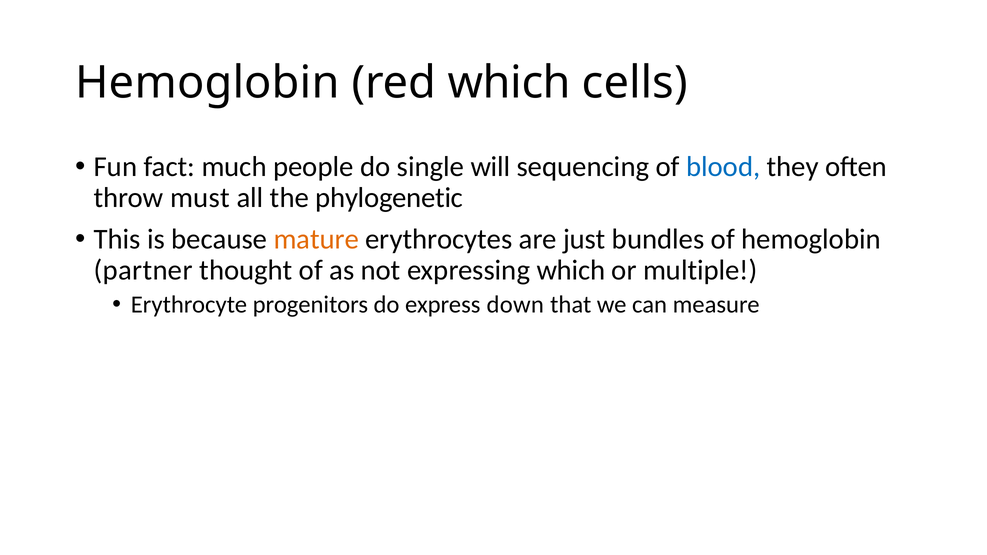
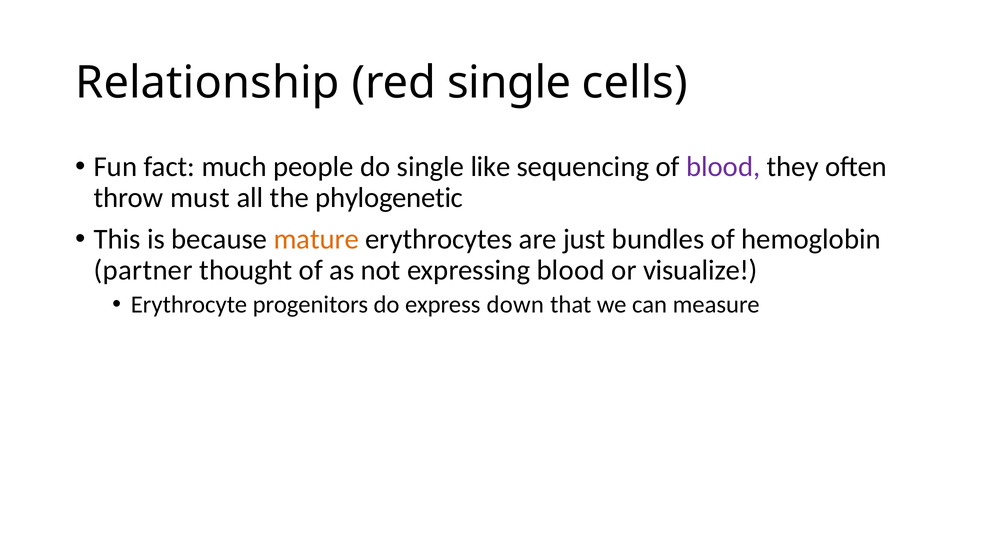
Hemoglobin at (207, 83): Hemoglobin -> Relationship
red which: which -> single
will: will -> like
blood at (723, 167) colour: blue -> purple
expressing which: which -> blood
multiple: multiple -> visualize
